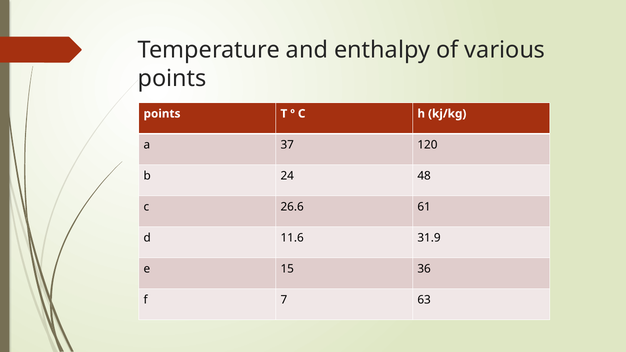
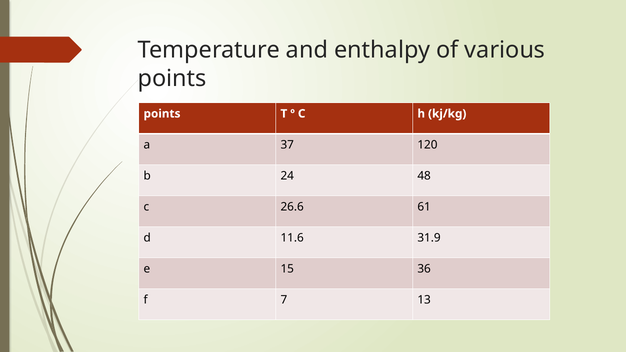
63: 63 -> 13
